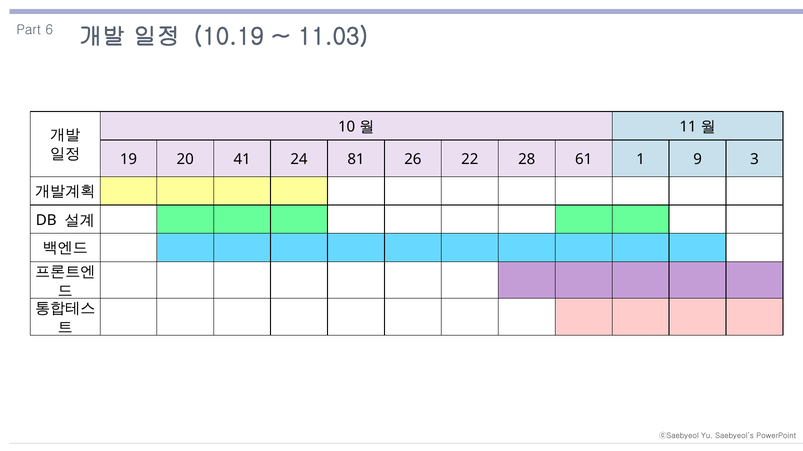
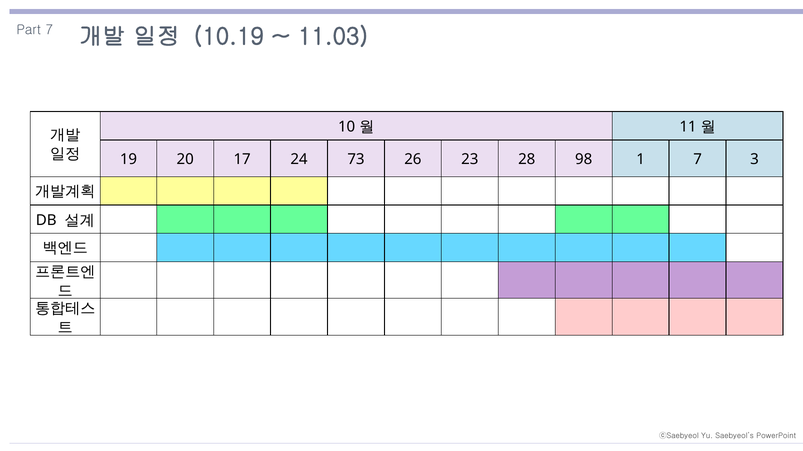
Part 6: 6 -> 7
41: 41 -> 17
81: 81 -> 73
22: 22 -> 23
61: 61 -> 98
1 9: 9 -> 7
